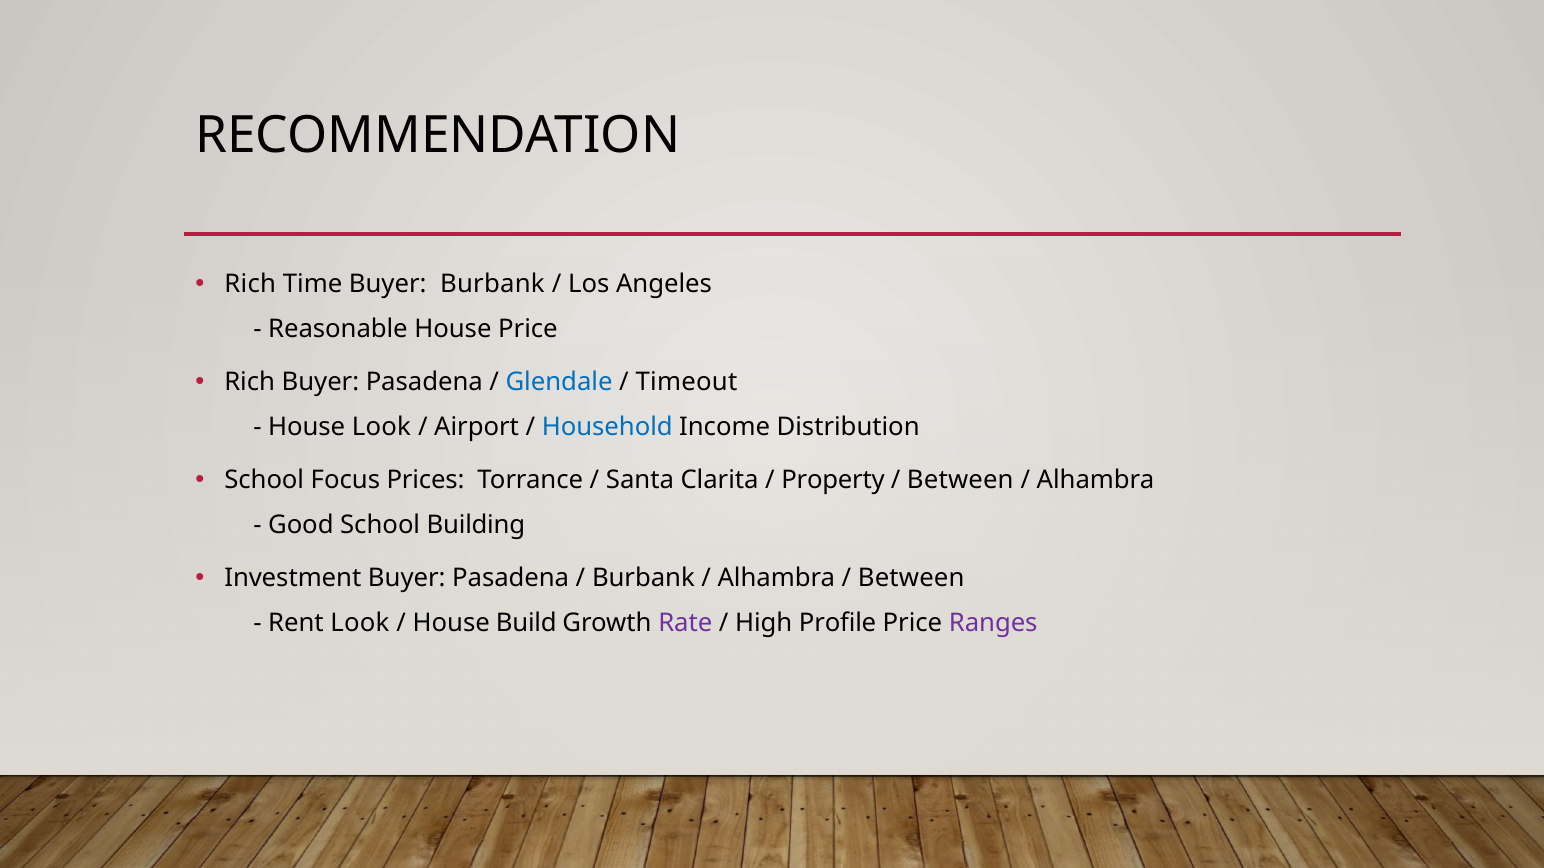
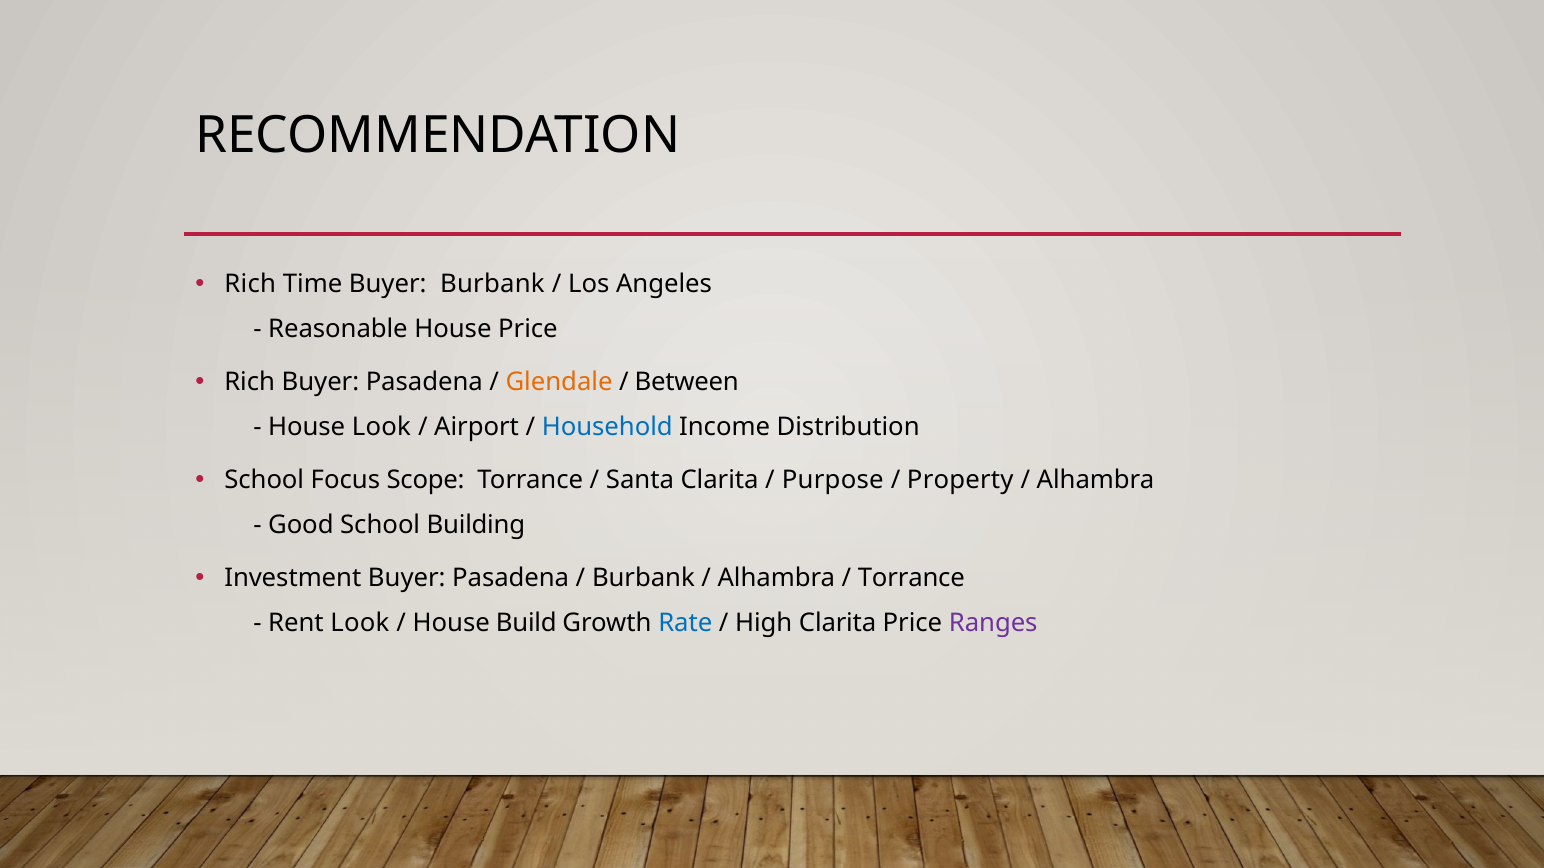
Glendale colour: blue -> orange
Timeout: Timeout -> Between
Prices: Prices -> Scope
Property: Property -> Purpose
Between at (960, 481): Between -> Property
Between at (911, 579): Between -> Torrance
Rate colour: purple -> blue
High Profile: Profile -> Clarita
